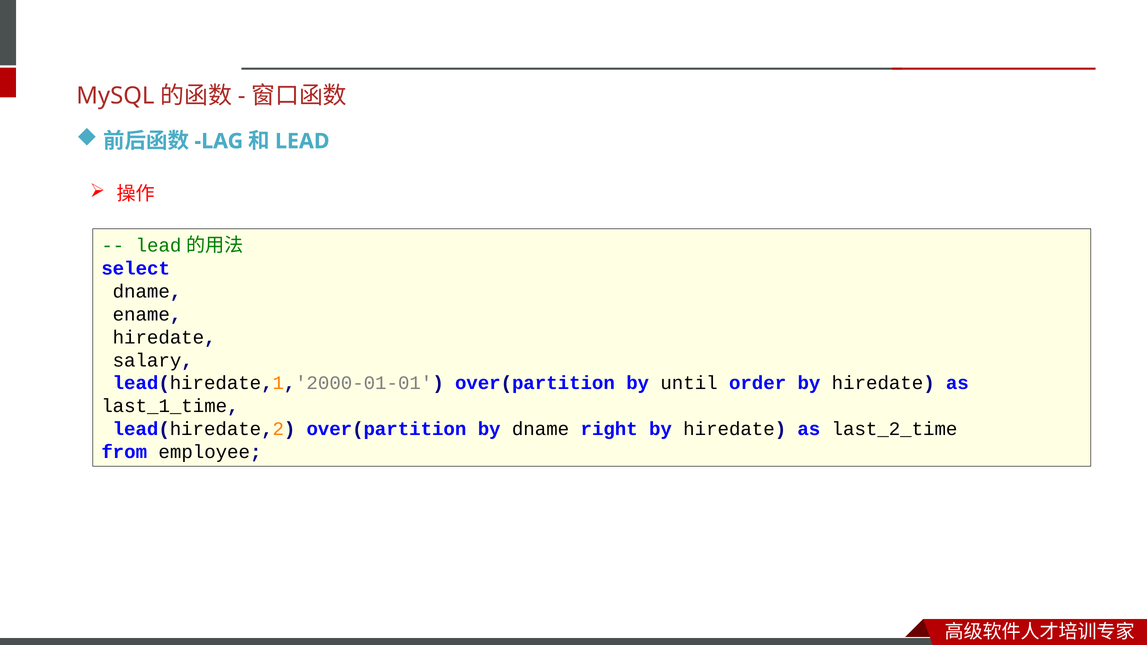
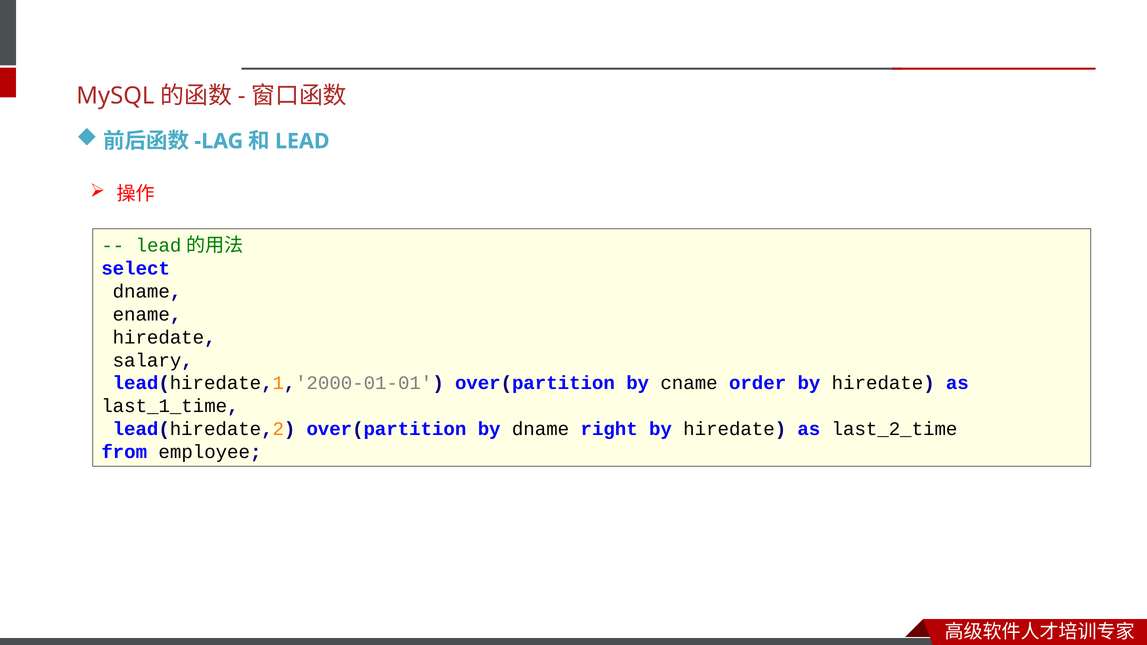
until: until -> cname
